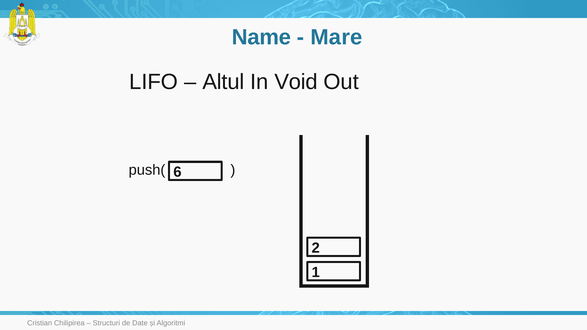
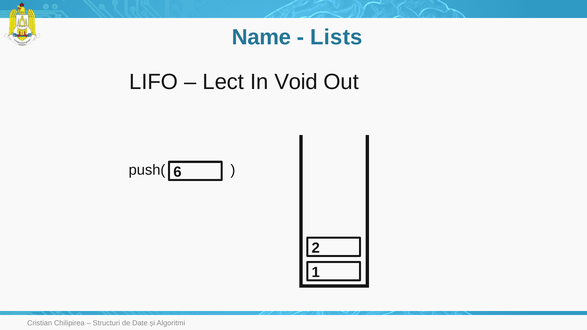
Mare: Mare -> Lists
Altul: Altul -> Lect
